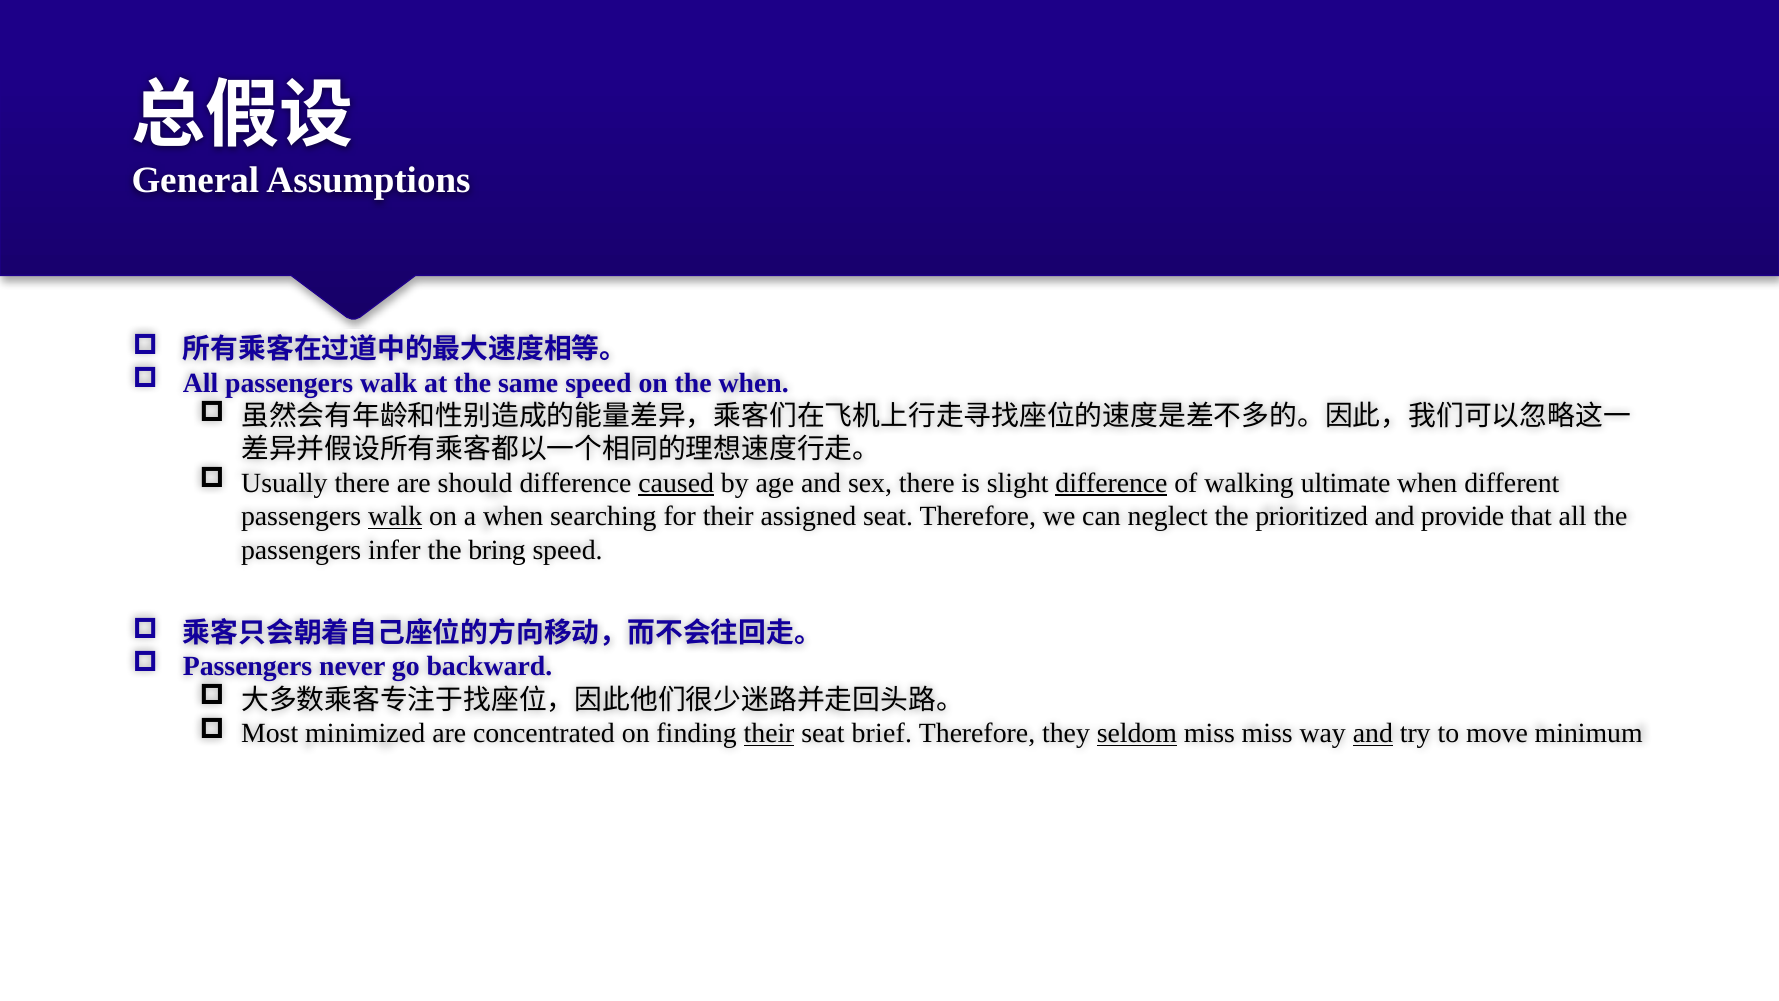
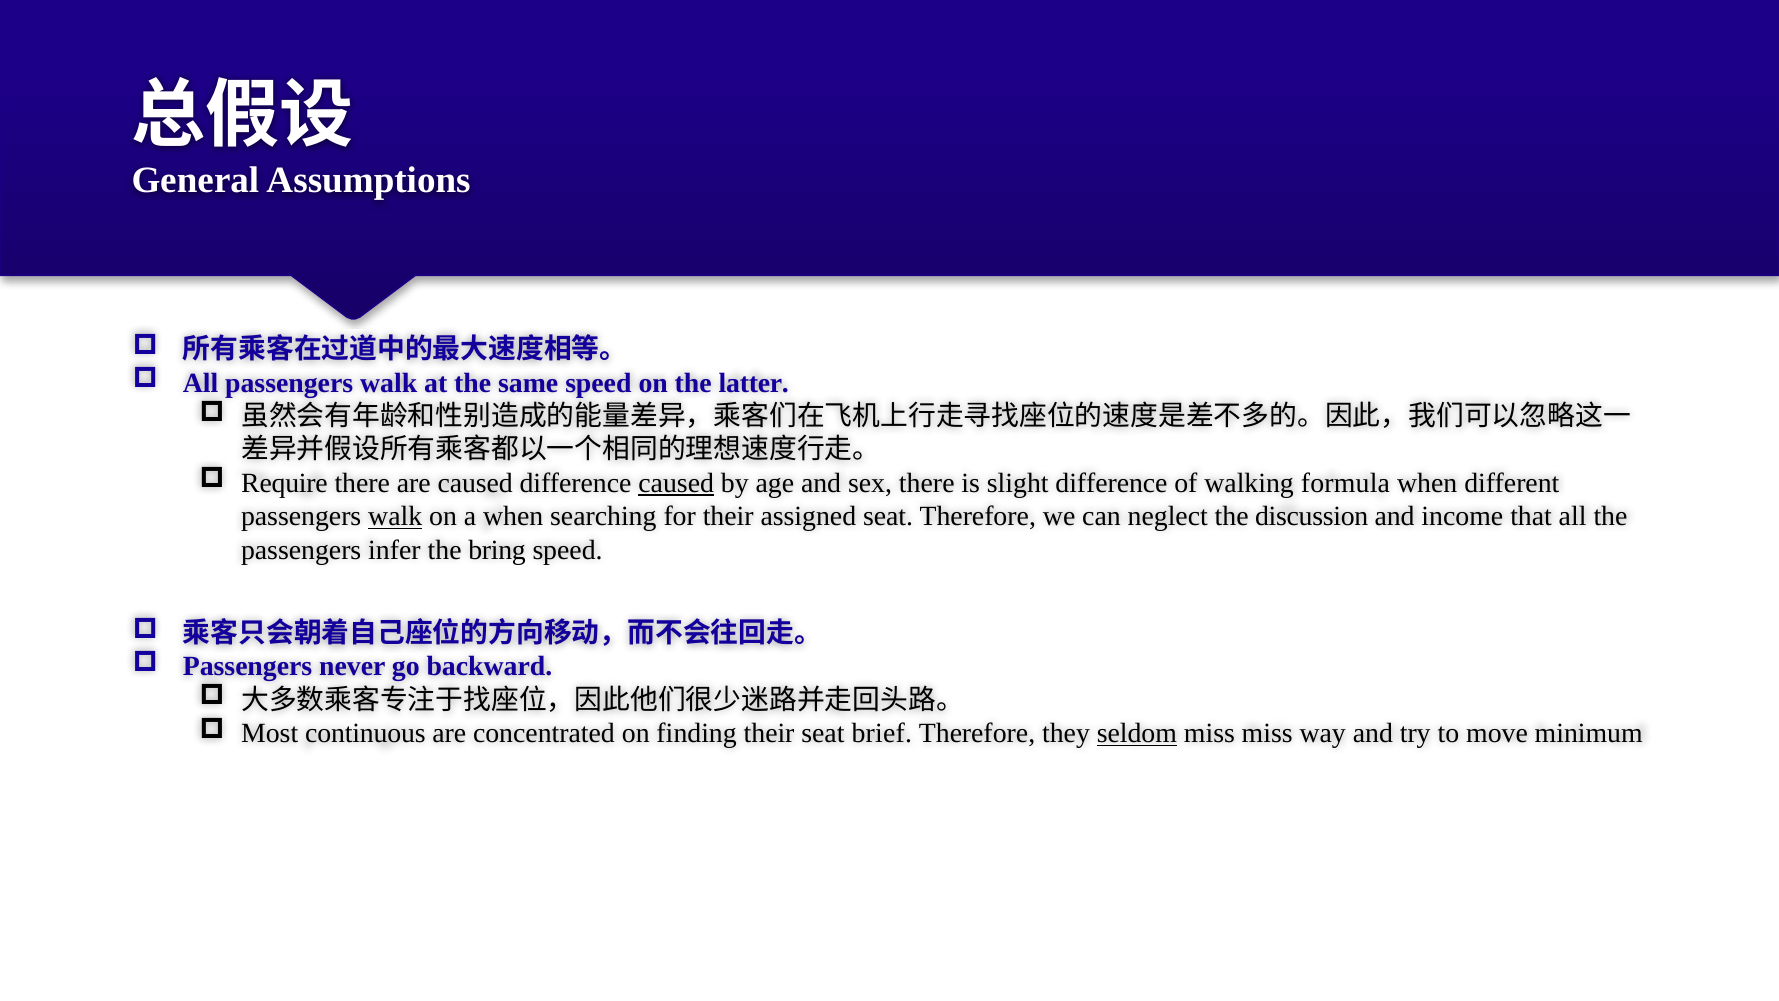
the when: when -> latter
Usually: Usually -> Require
are should: should -> caused
difference at (1111, 483) underline: present -> none
ultimate: ultimate -> formula
prioritized: prioritized -> discussion
provide: provide -> income
minimized: minimized -> continuous
their at (769, 733) underline: present -> none
and at (1373, 733) underline: present -> none
